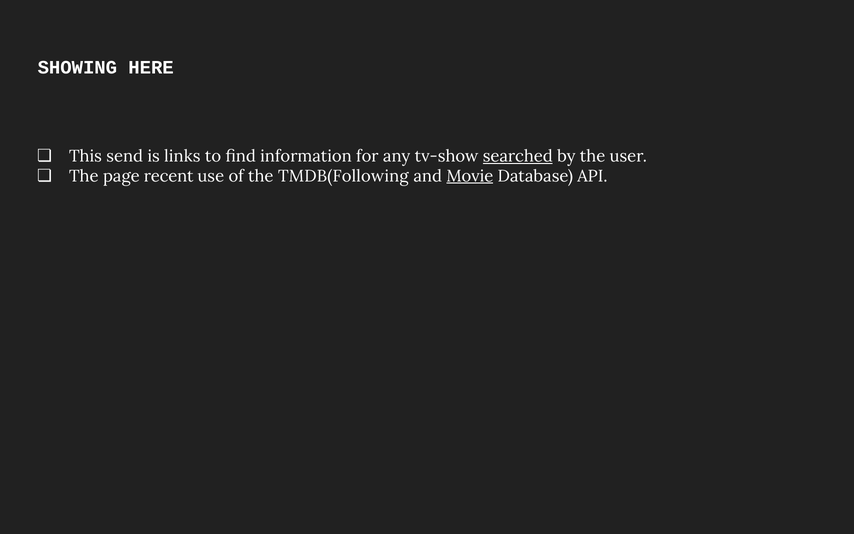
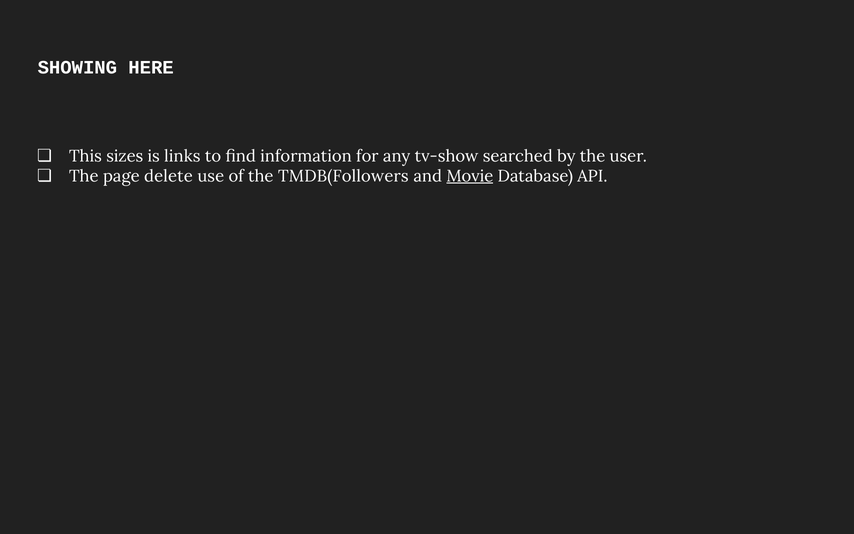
send: send -> sizes
searched underline: present -> none
recent: recent -> delete
TMDB(Following: TMDB(Following -> TMDB(Followers
